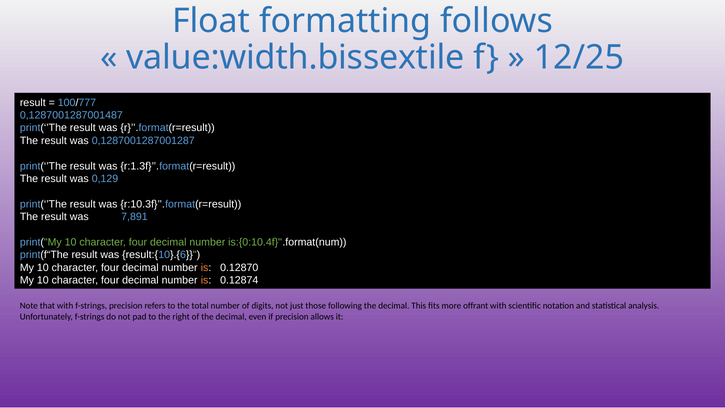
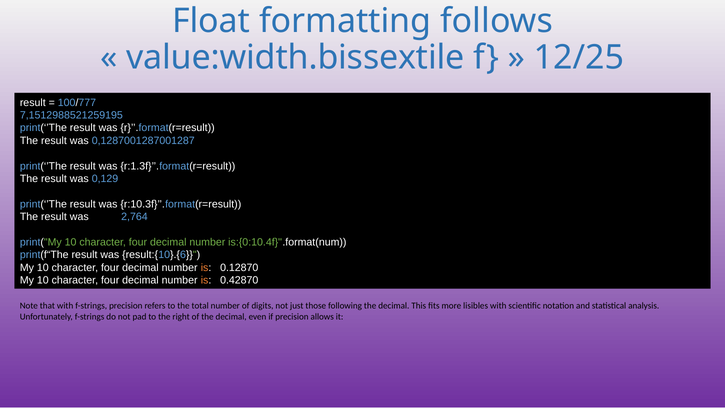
0,1287001287001487: 0,1287001287001487 -> 7,1512988521259195
7,891: 7,891 -> 2,764
0.12874: 0.12874 -> 0.42870
offrant: offrant -> lisibles
